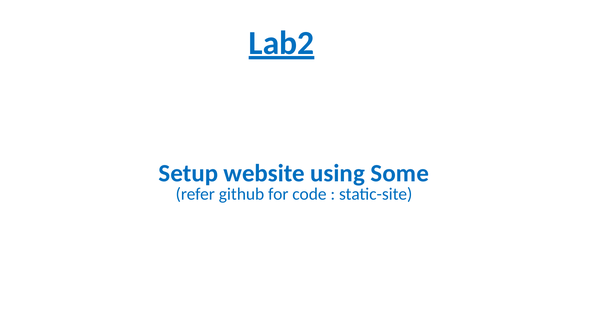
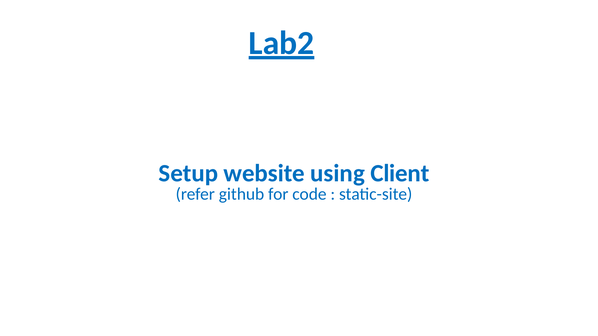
Some: Some -> Client
